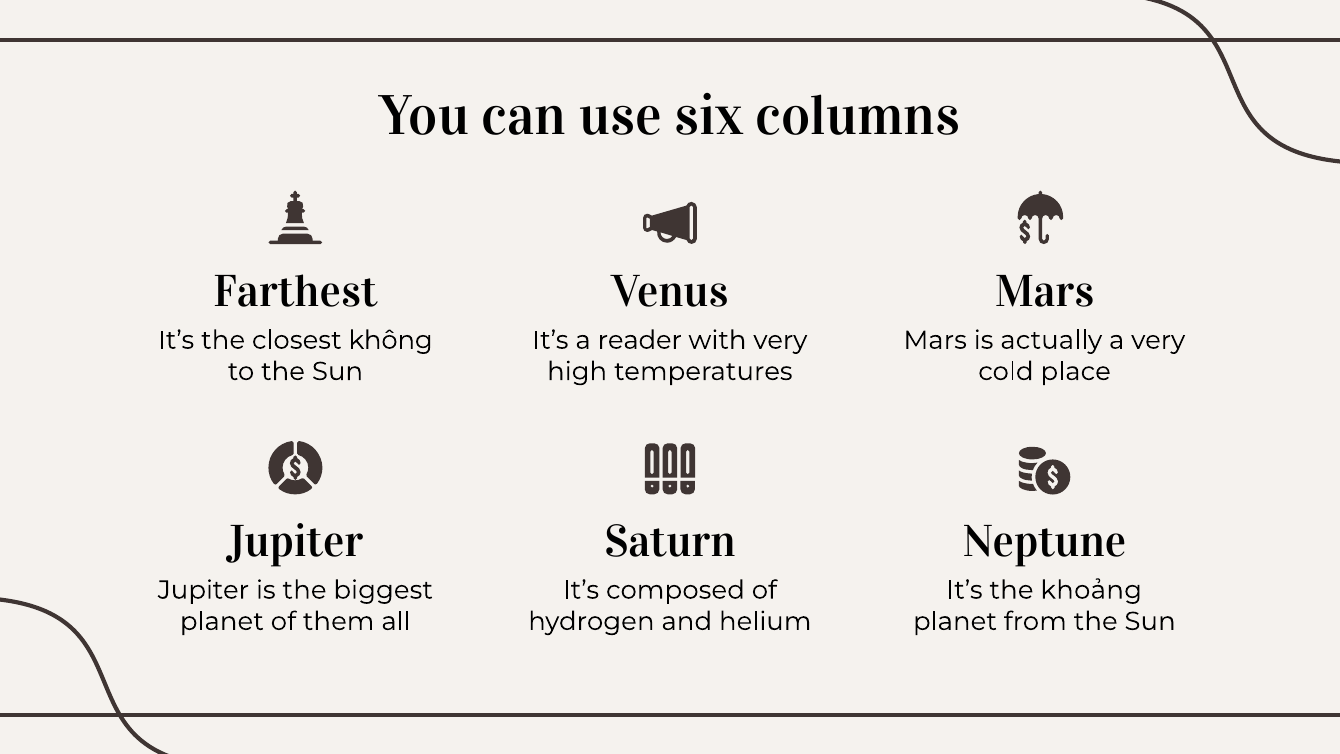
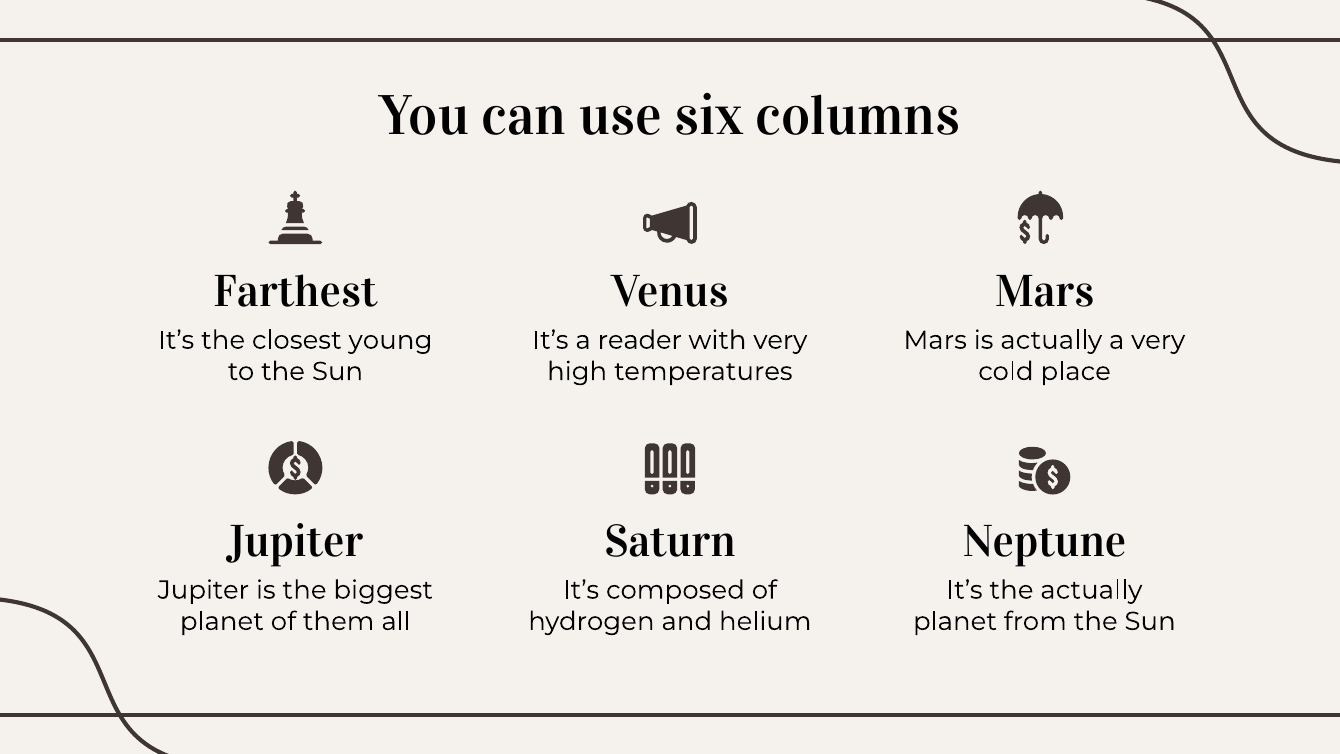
không: không -> young
the khoảng: khoảng -> actually
